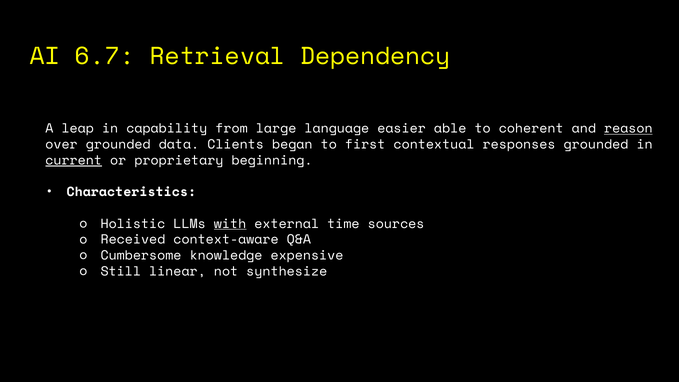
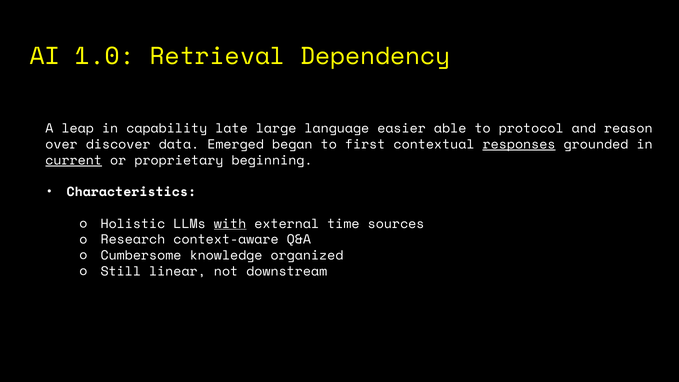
6.7: 6.7 -> 1.0
from: from -> late
coherent: coherent -> protocol
reason underline: present -> none
over grounded: grounded -> discover
Clients: Clients -> Emerged
responses underline: none -> present
Received: Received -> Research
expensive: expensive -> organized
synthesize: synthesize -> downstream
